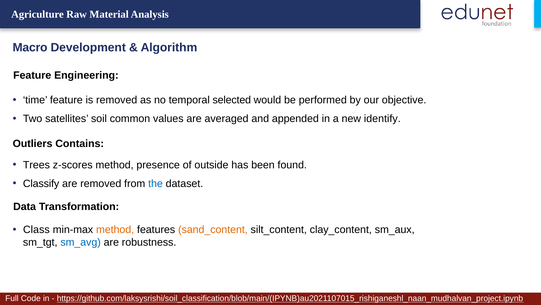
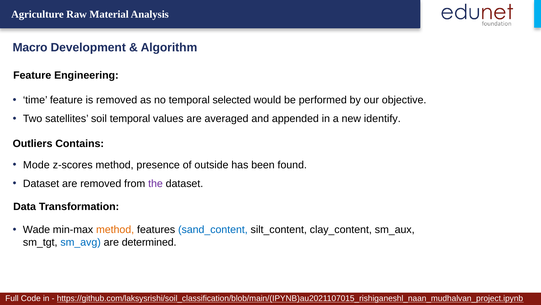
soil common: common -> temporal
Trees: Trees -> Mode
Classify at (41, 183): Classify -> Dataset
the colour: blue -> purple
Class: Class -> Wade
sand_content colour: orange -> blue
robustness: robustness -> determined
